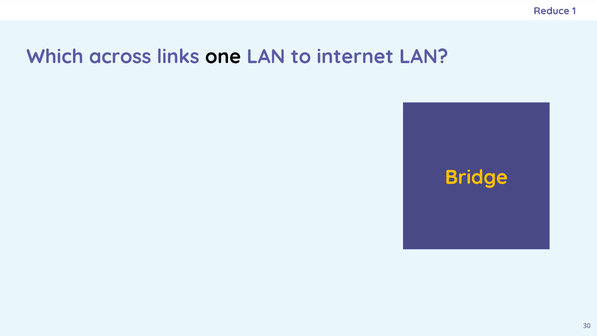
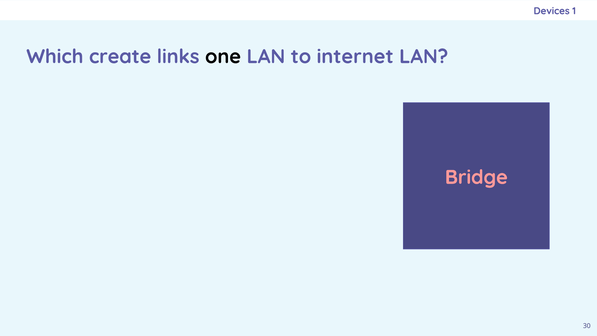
Reduce: Reduce -> Devices
across: across -> create
Bridge colour: yellow -> pink
